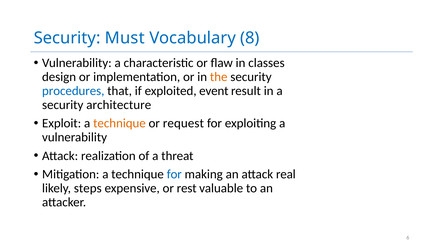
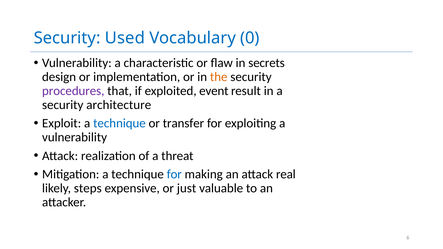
Must: Must -> Used
8: 8 -> 0
classes: classes -> secrets
procedures colour: blue -> purple
technique at (119, 123) colour: orange -> blue
request: request -> transfer
rest: rest -> just
